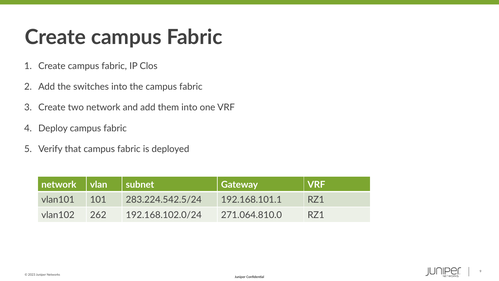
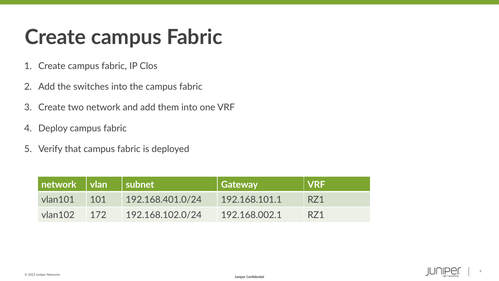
283.224.542.5/24: 283.224.542.5/24 -> 192.168.401.0/24
262: 262 -> 172
271.064.810.0: 271.064.810.0 -> 192.168.002.1
